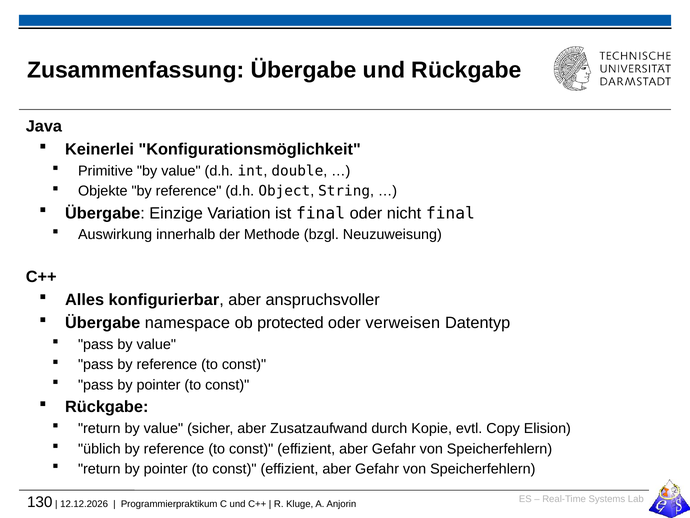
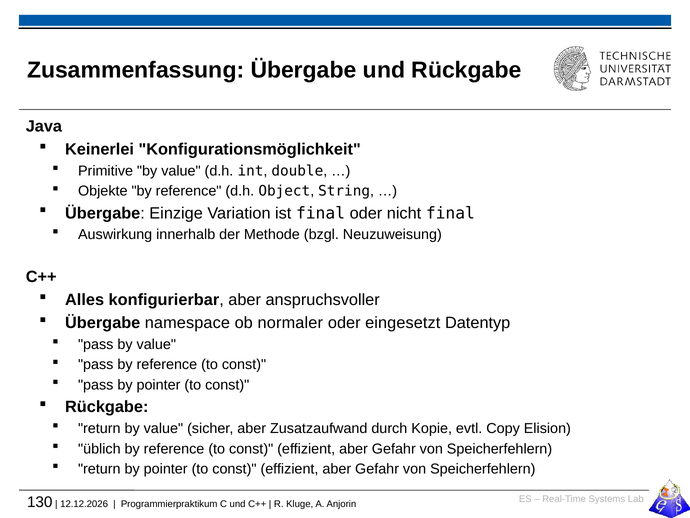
protected: protected -> normaler
verweisen: verweisen -> eingesetzt
